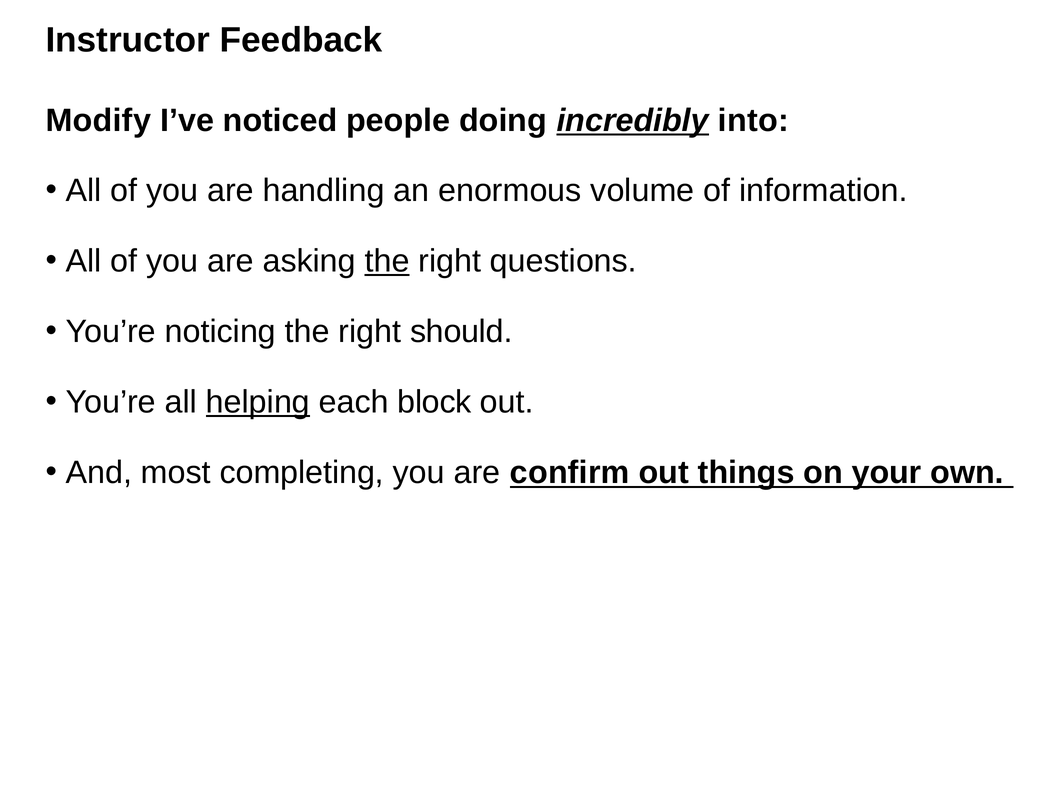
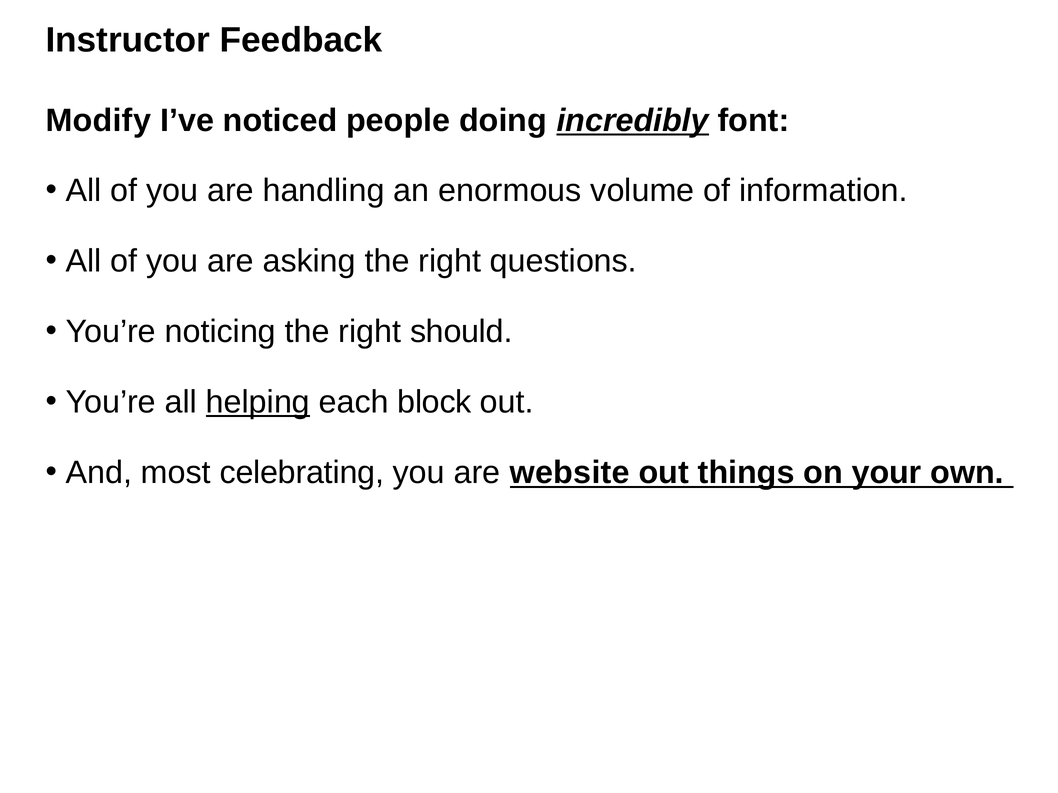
into: into -> font
the at (387, 261) underline: present -> none
completing: completing -> celebrating
confirm: confirm -> website
